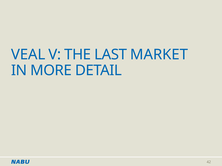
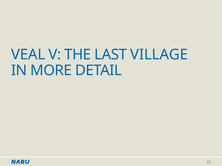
MARKET: MARKET -> VILLAGE
